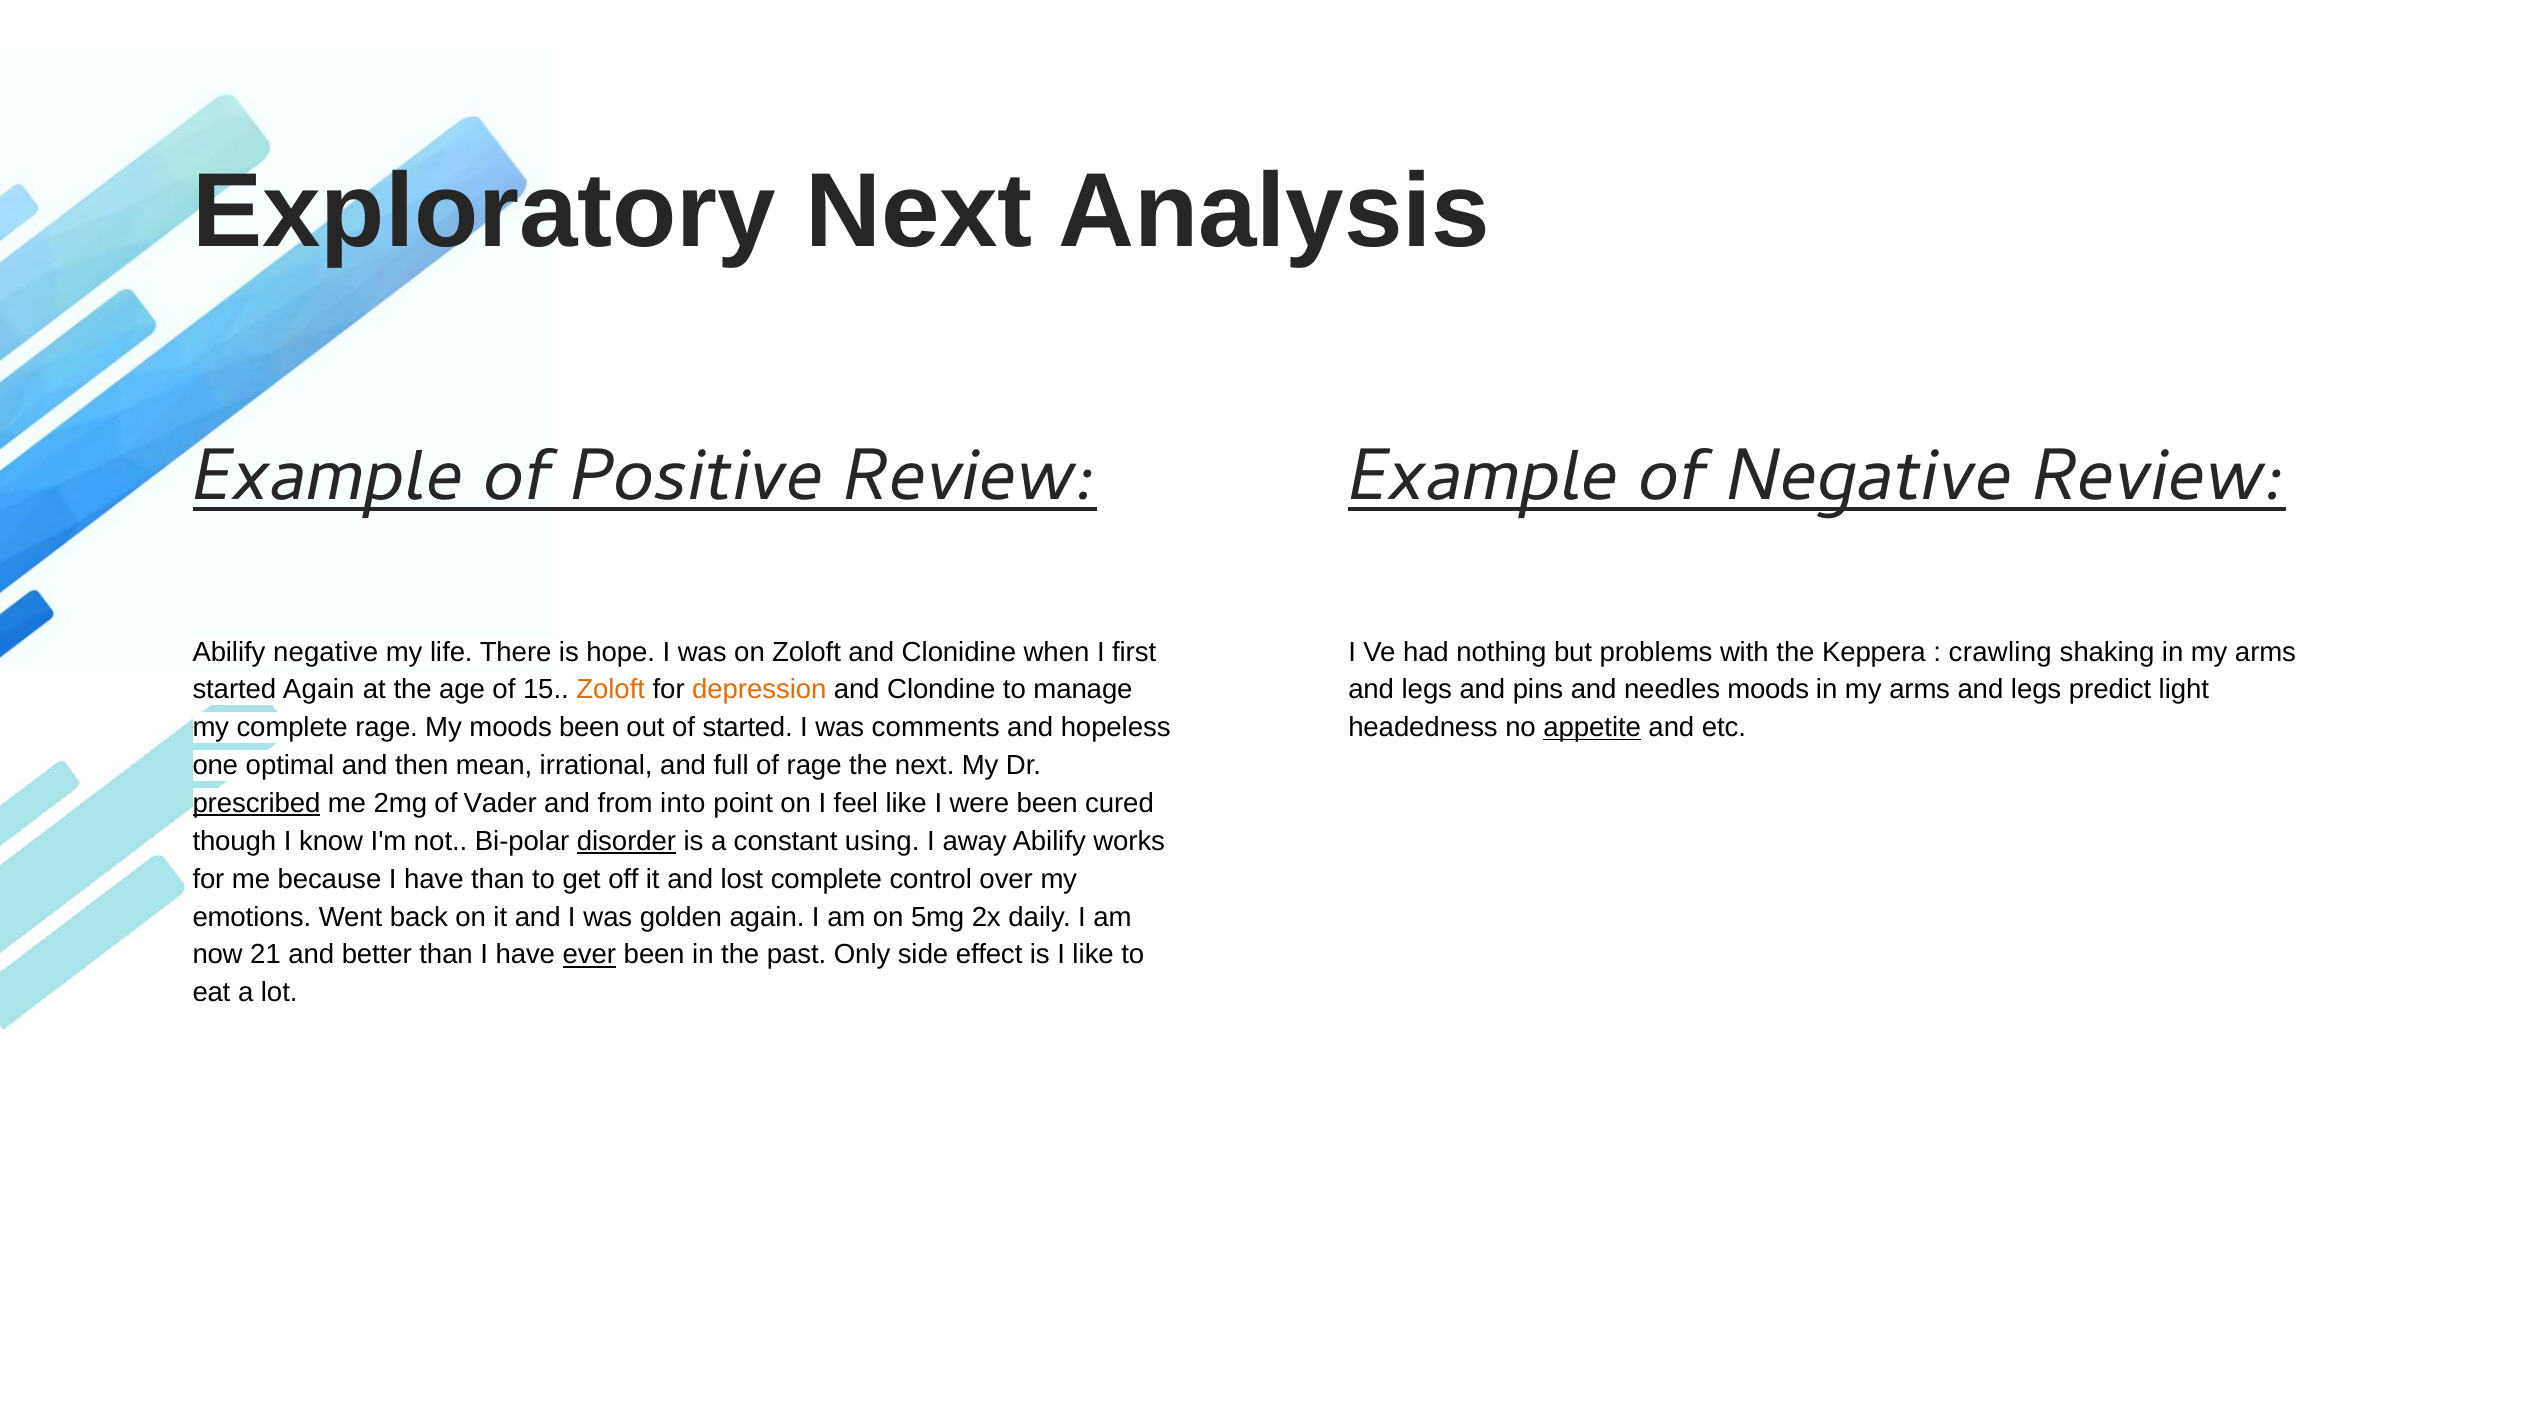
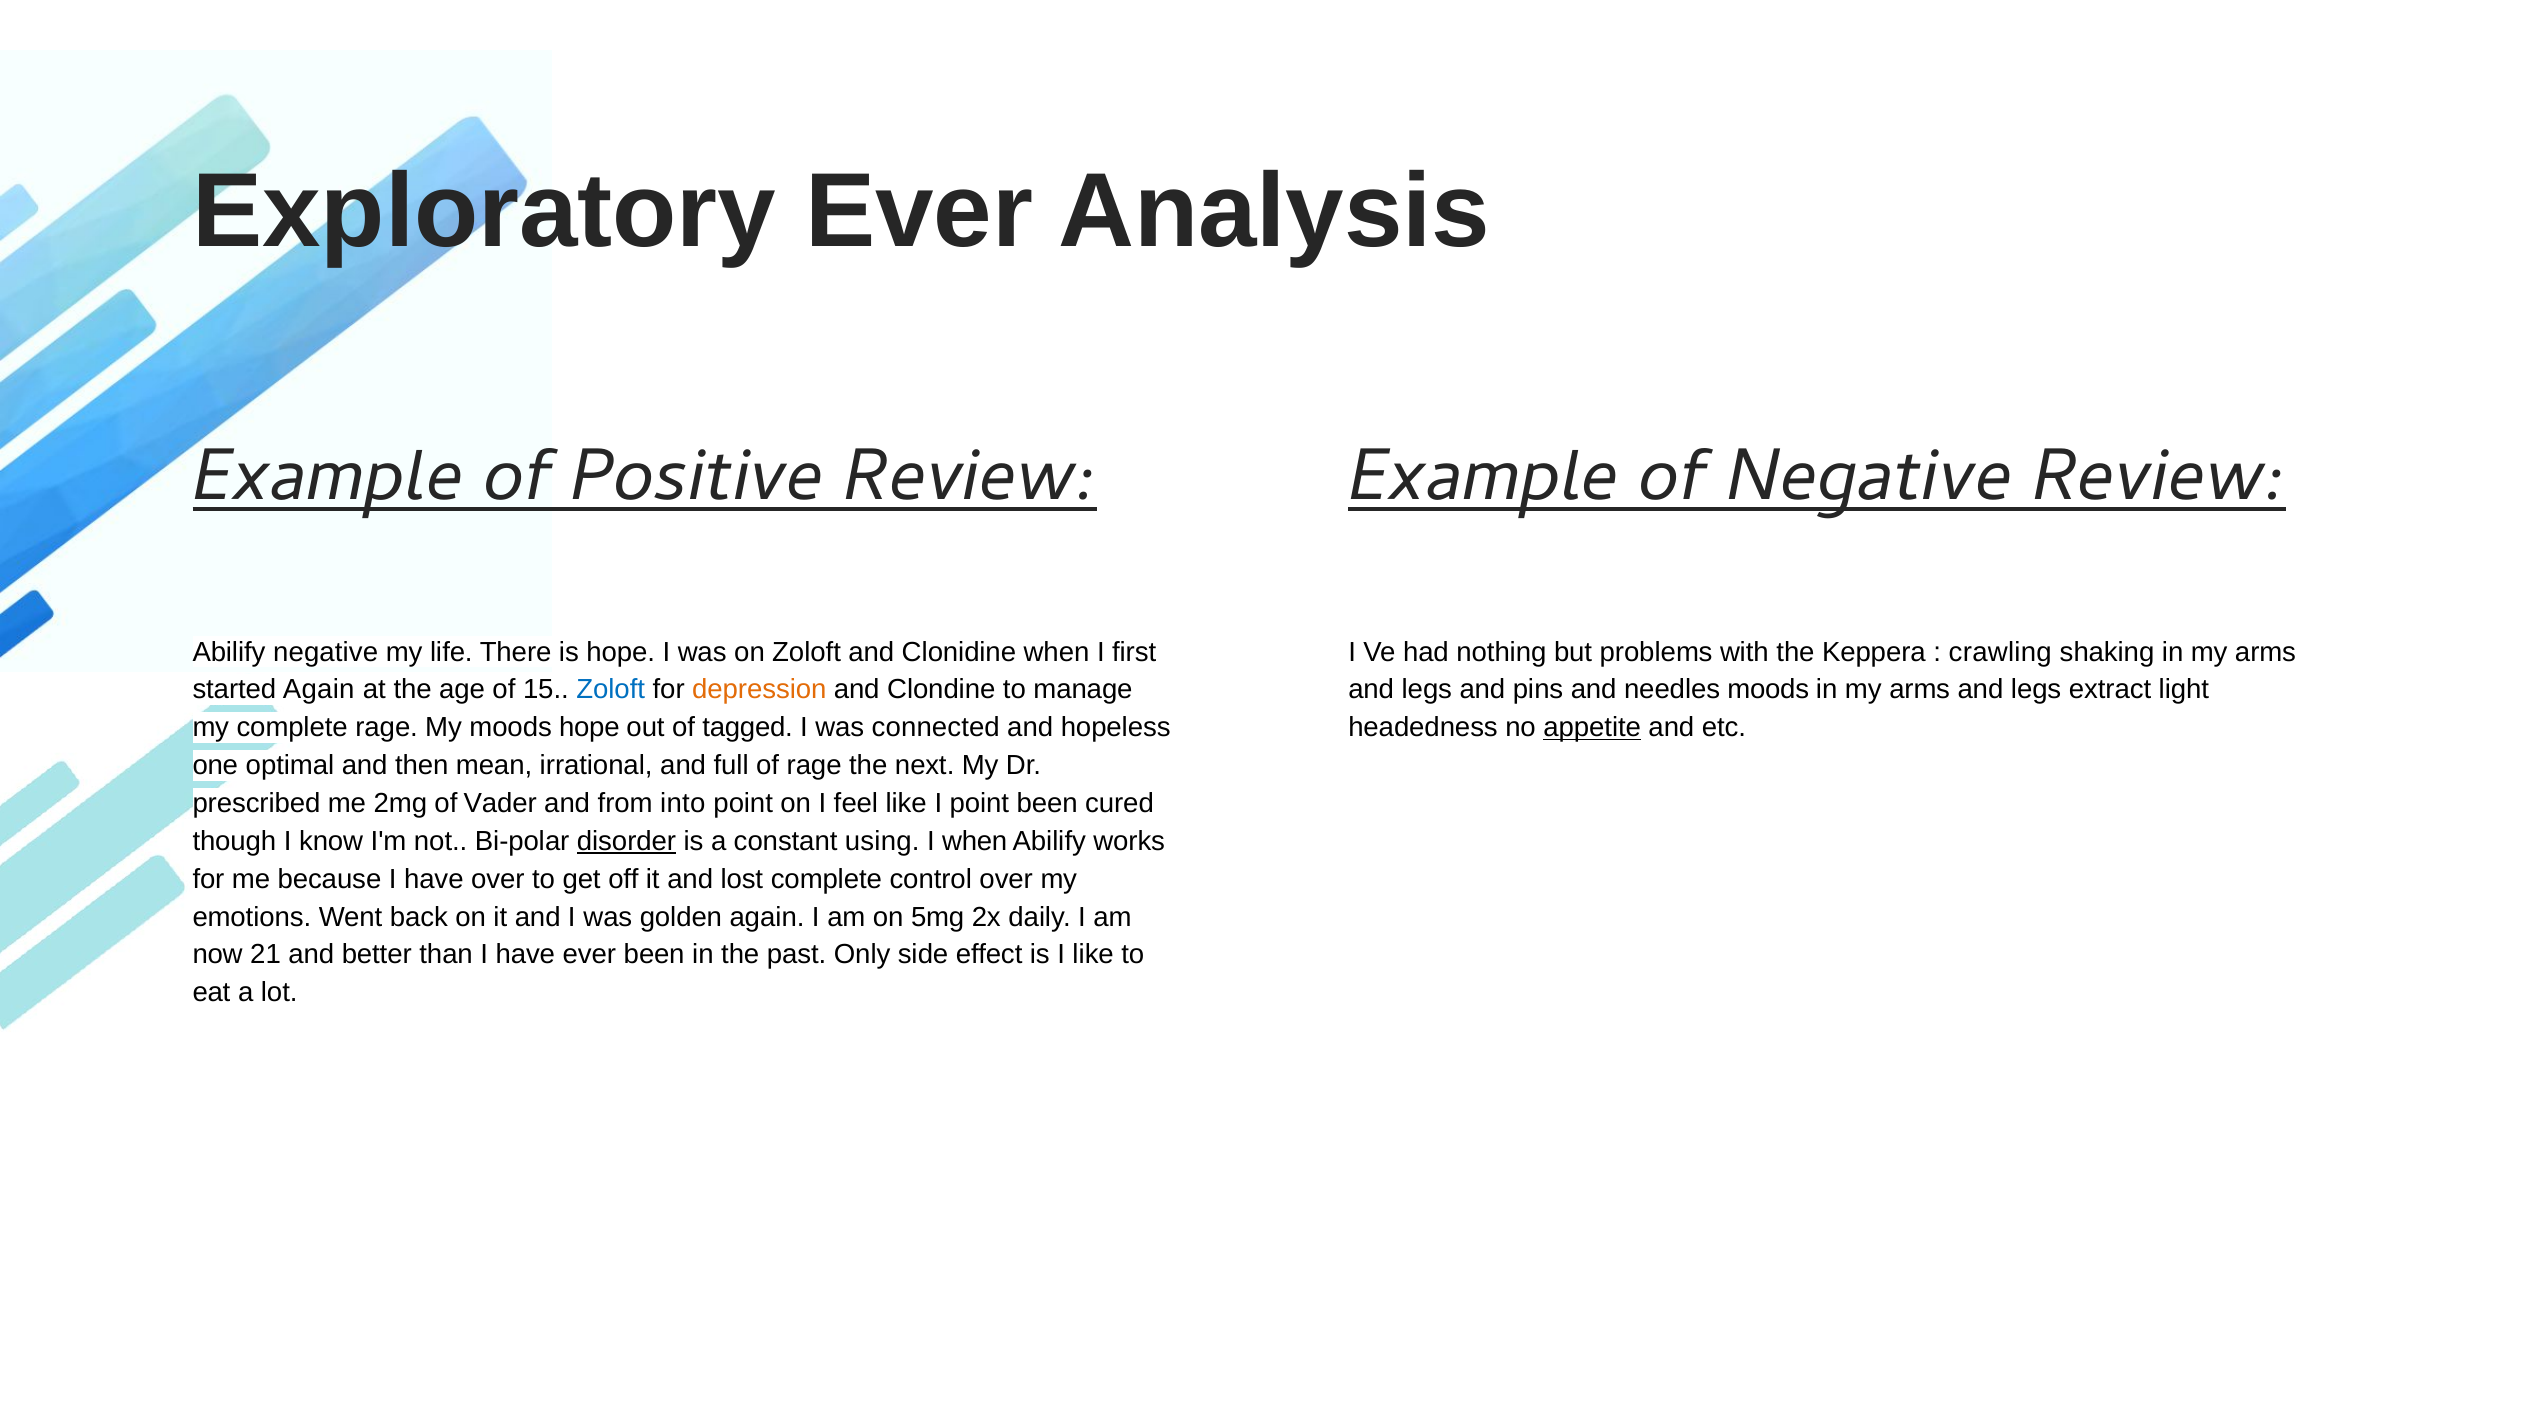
Exploratory Next: Next -> Ever
Zoloft at (611, 690) colour: orange -> blue
predict: predict -> extract
moods been: been -> hope
of started: started -> tagged
comments: comments -> connected
prescribed underline: present -> none
I were: were -> point
I away: away -> when
have than: than -> over
ever at (589, 955) underline: present -> none
